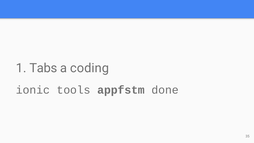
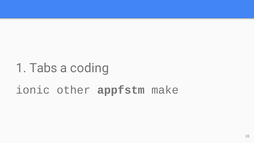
tools: tools -> other
done: done -> make
